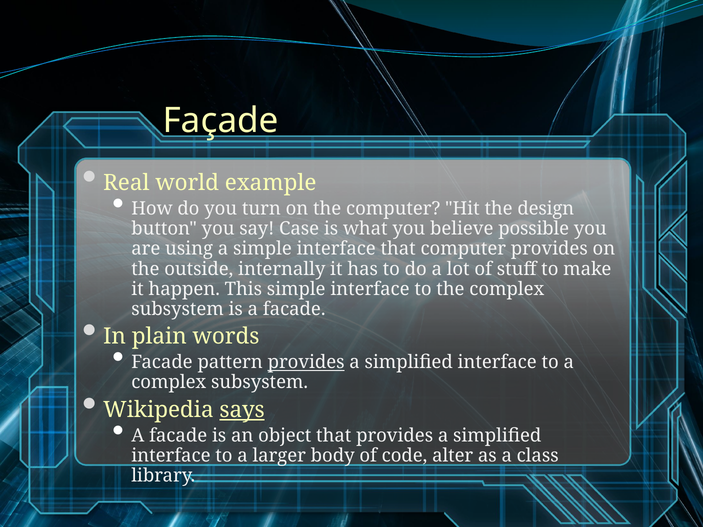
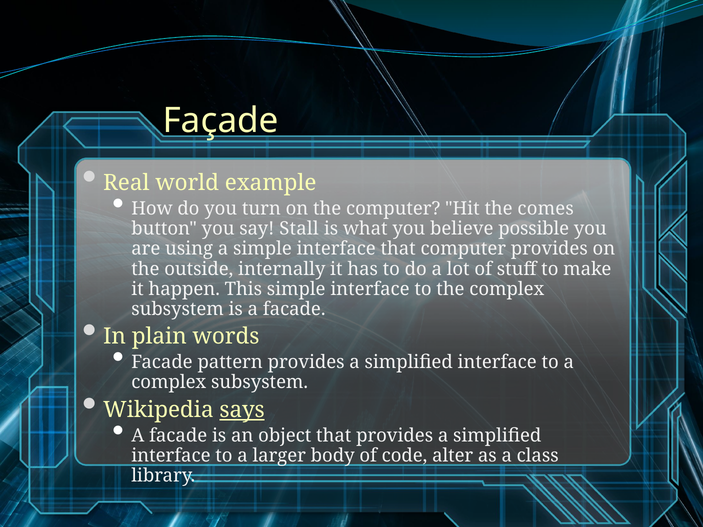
design: design -> comes
Case: Case -> Stall
provides at (306, 363) underline: present -> none
